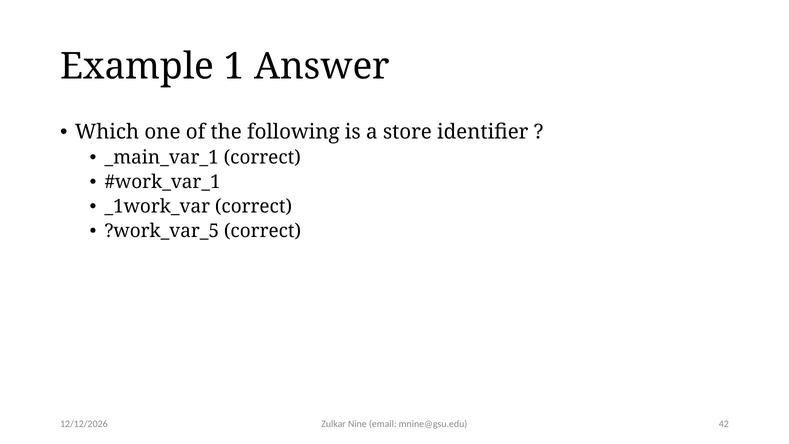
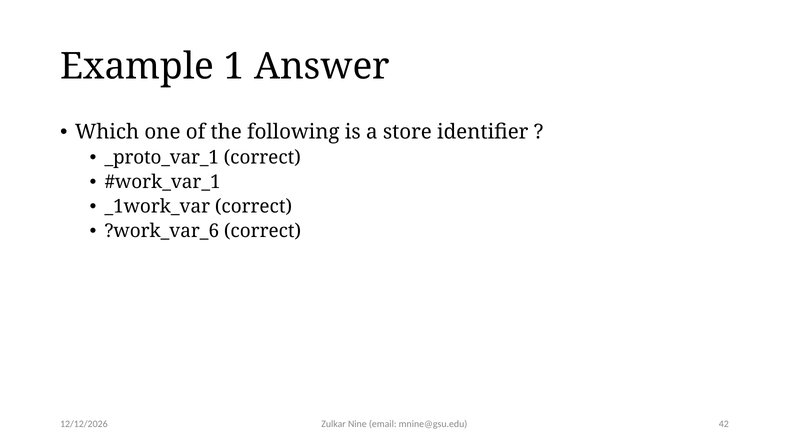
_main_var_1: _main_var_1 -> _proto_var_1
?work_var_5: ?work_var_5 -> ?work_var_6
